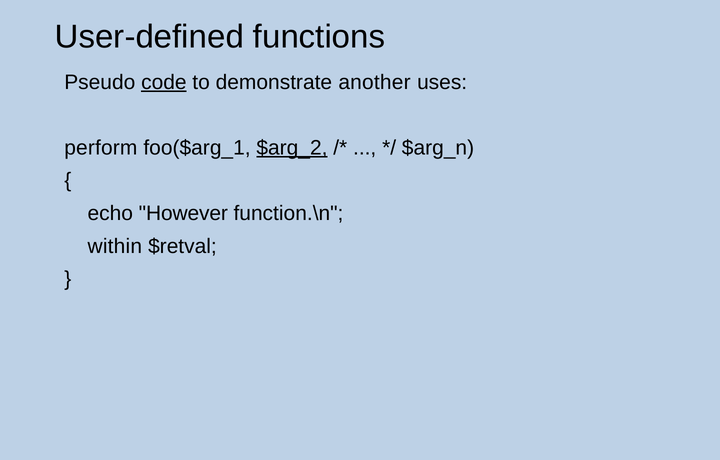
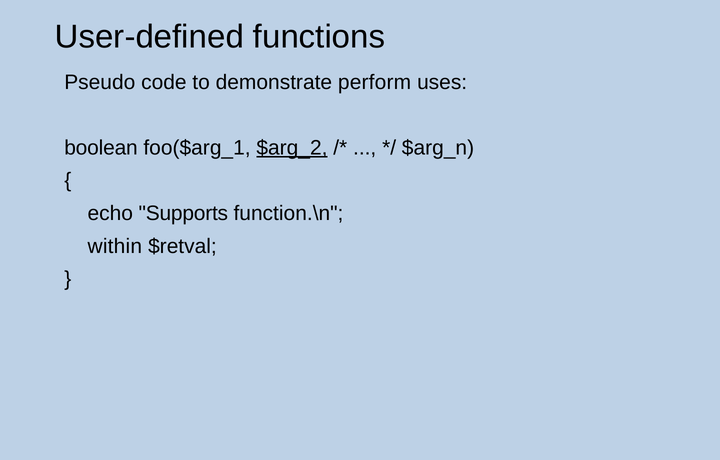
code underline: present -> none
another: another -> perform
perform: perform -> boolean
However: However -> Supports
